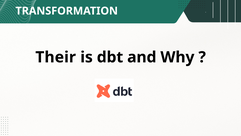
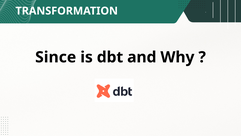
Their: Their -> Since
